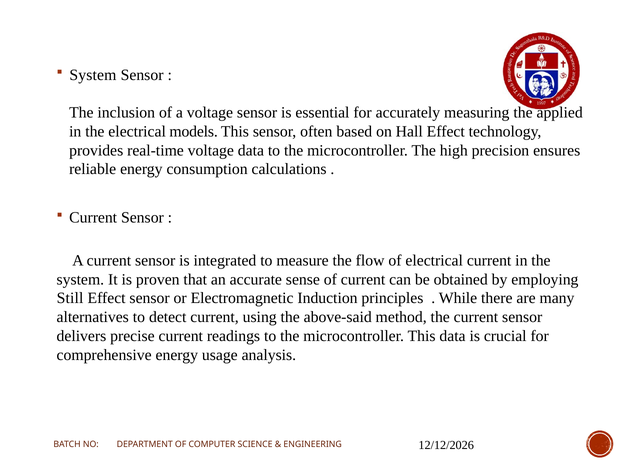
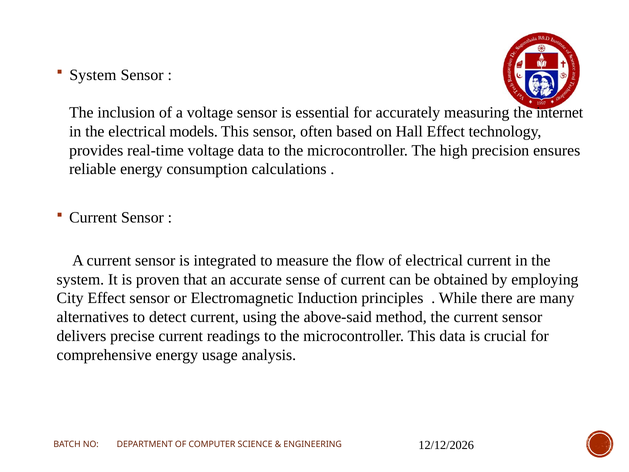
applied: applied -> internet
Still: Still -> City
